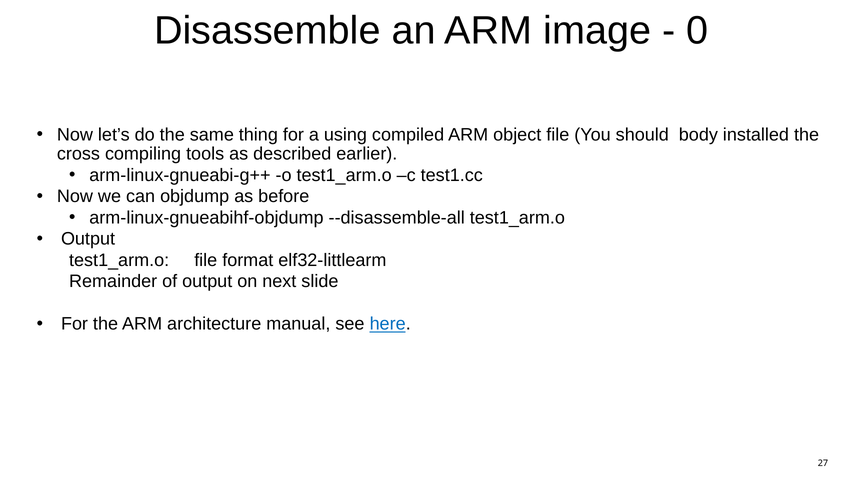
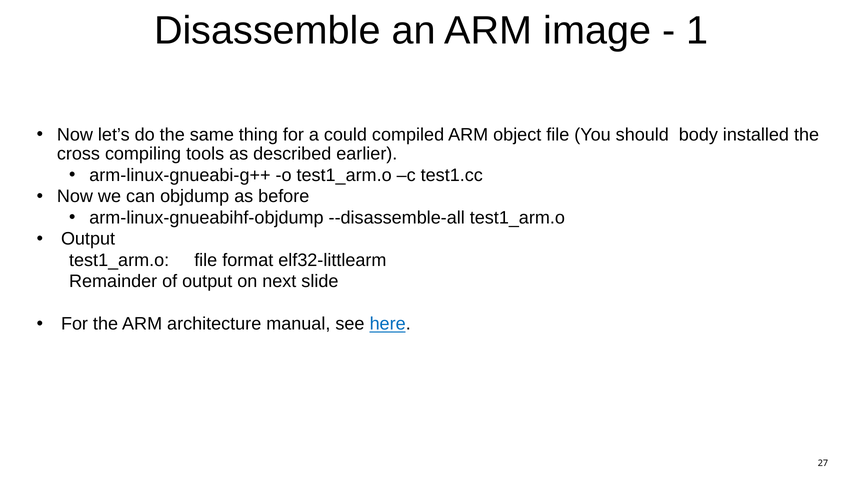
0: 0 -> 1
using: using -> could
